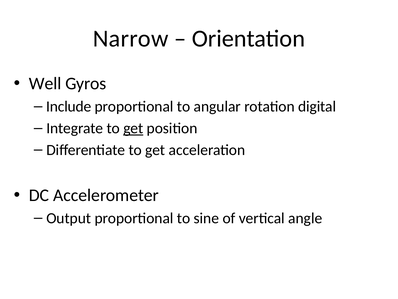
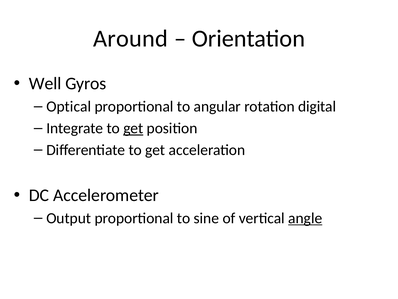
Narrow: Narrow -> Around
Include: Include -> Optical
angle underline: none -> present
